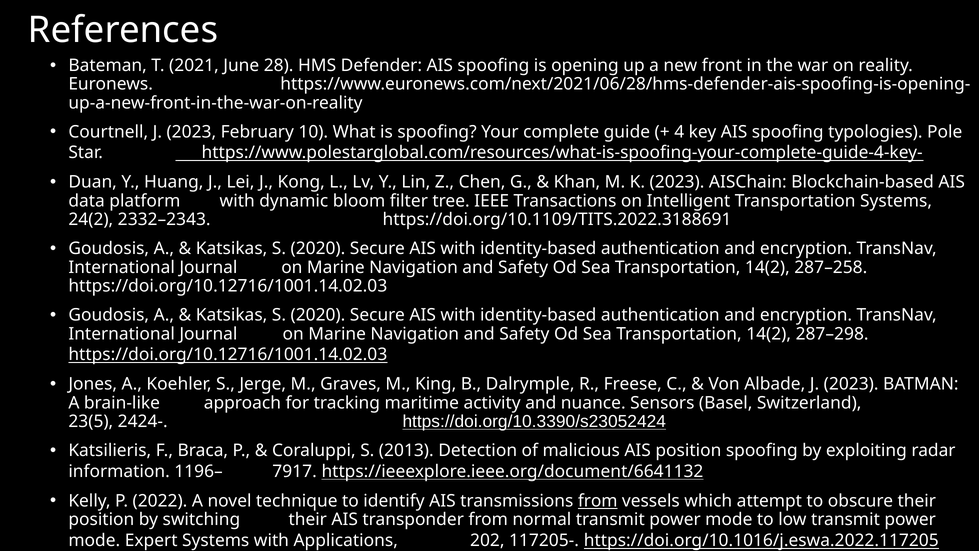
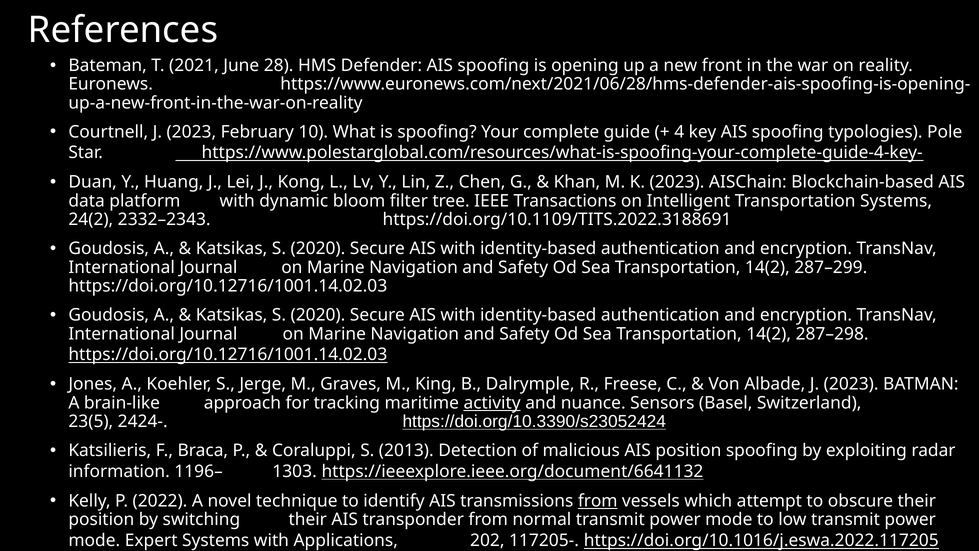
287–258: 287–258 -> 287–299
activity underline: none -> present
7917: 7917 -> 1303
